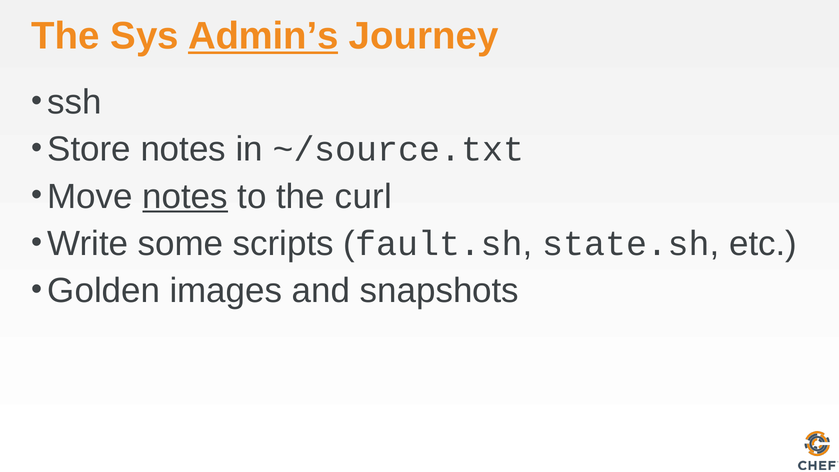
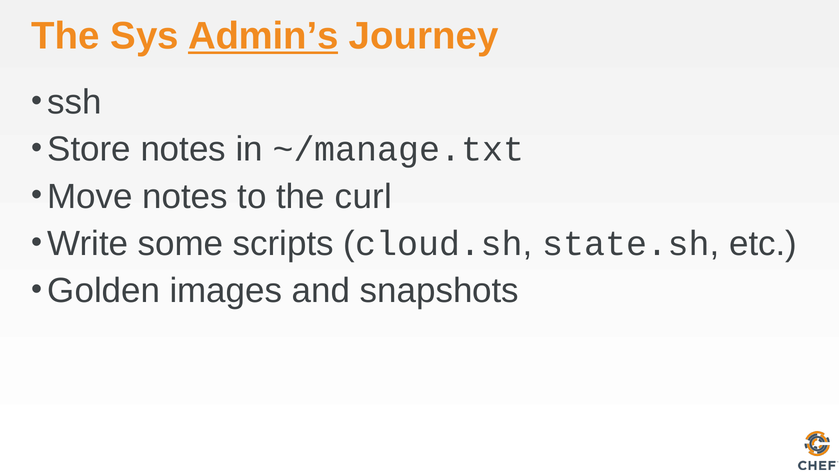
~/source.txt: ~/source.txt -> ~/manage.txt
notes at (185, 196) underline: present -> none
fault.sh: fault.sh -> cloud.sh
